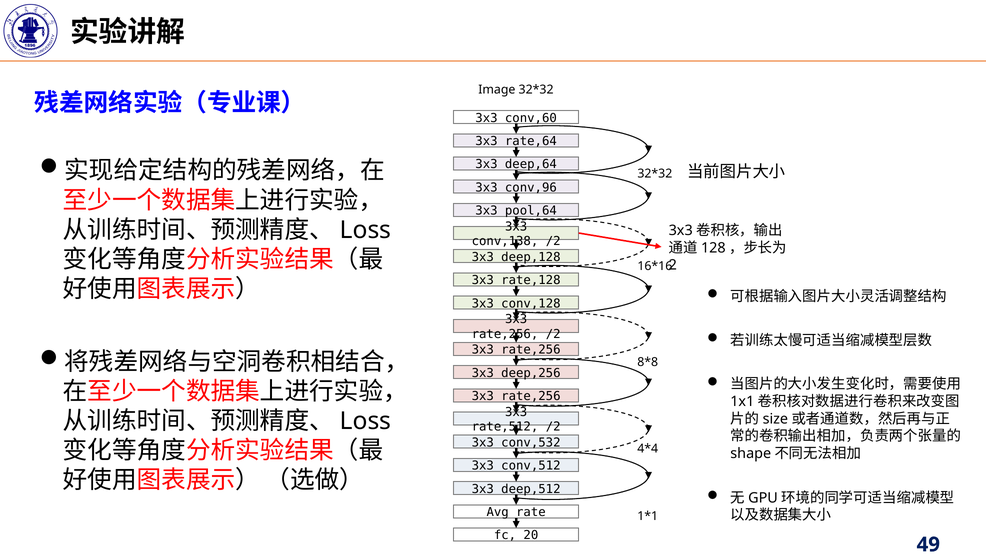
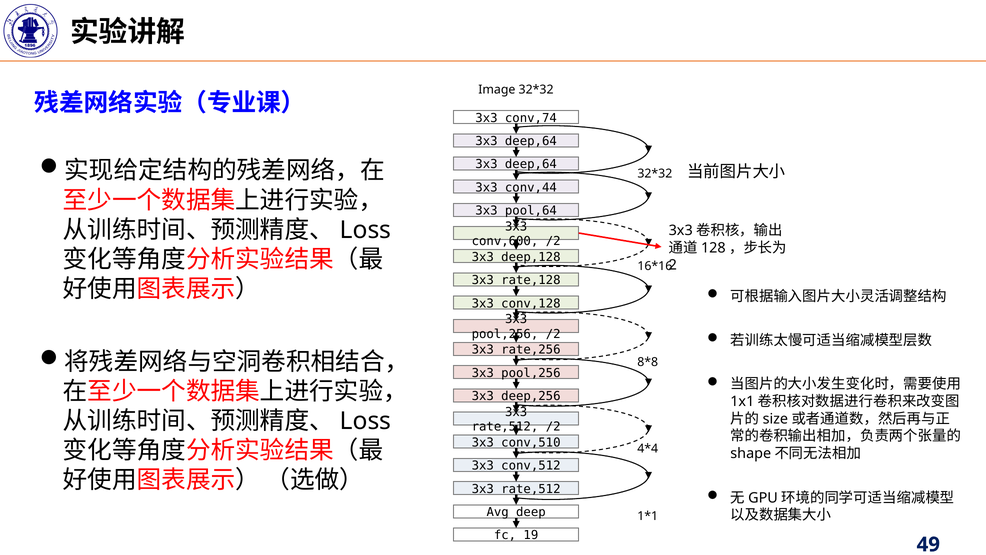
conv,60: conv,60 -> conv,74
rate,64 at (531, 141): rate,64 -> deep,64
conv,96: conv,96 -> conv,44
conv,138: conv,138 -> conv,600
rate,256 at (505, 334): rate,256 -> pool,256
deep,256 at (531, 373): deep,256 -> pool,256
rate,256 at (531, 396): rate,256 -> deep,256
conv,532: conv,532 -> conv,510
deep,512 at (531, 489): deep,512 -> rate,512
rate: rate -> deep
20: 20 -> 19
